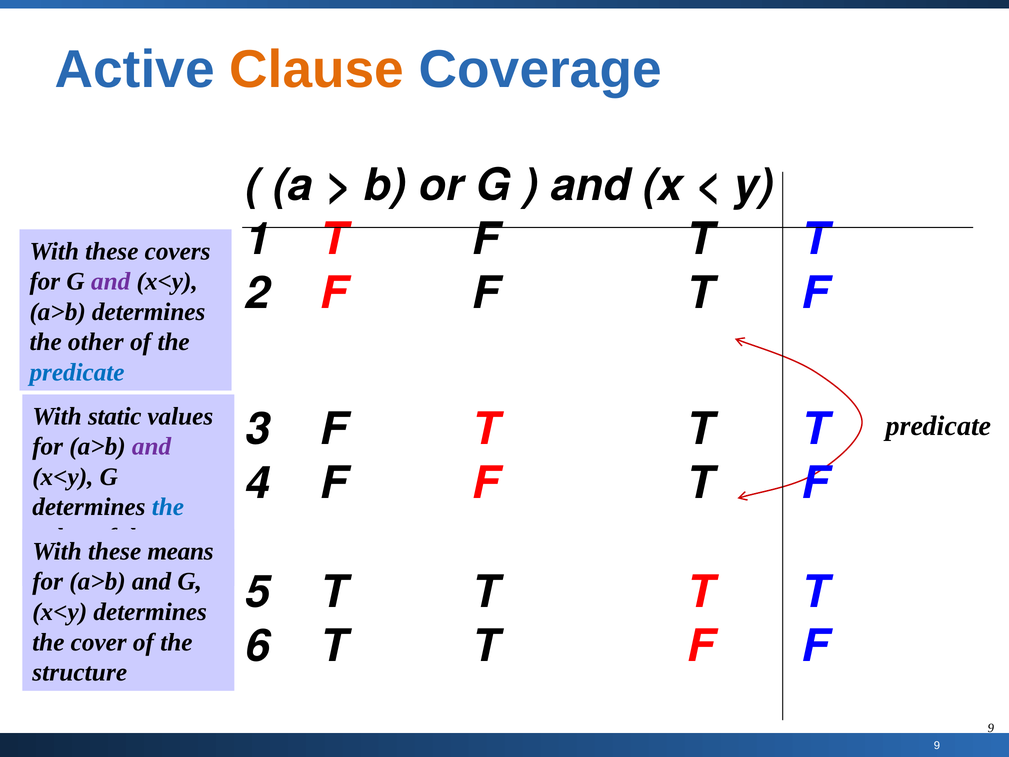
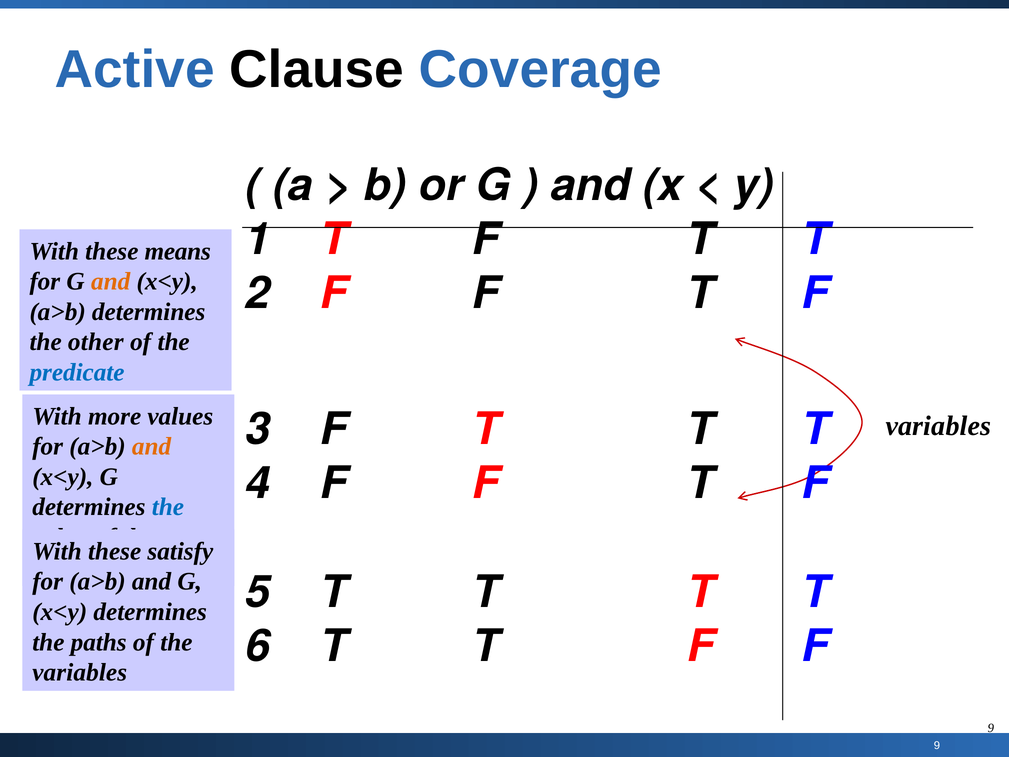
Clause colour: orange -> black
covers: covers -> means
and at (111, 281) colour: purple -> orange
static: static -> more
predicate at (938, 426): predicate -> variables
and at (152, 446) colour: purple -> orange
means: means -> satisfy
cover: cover -> paths
structure at (80, 672): structure -> variables
